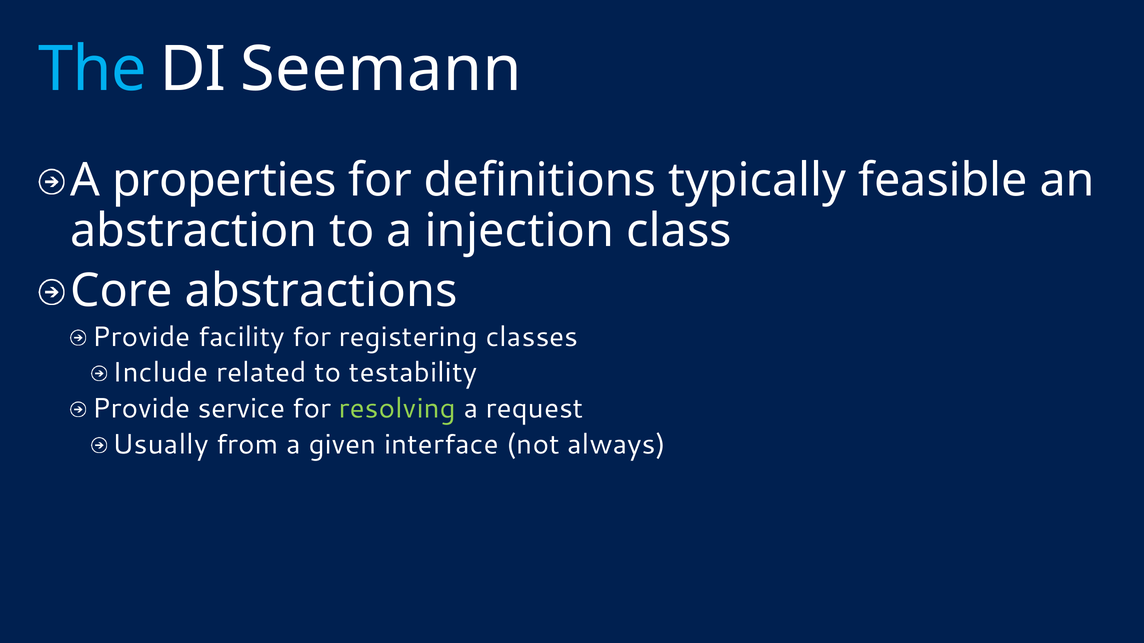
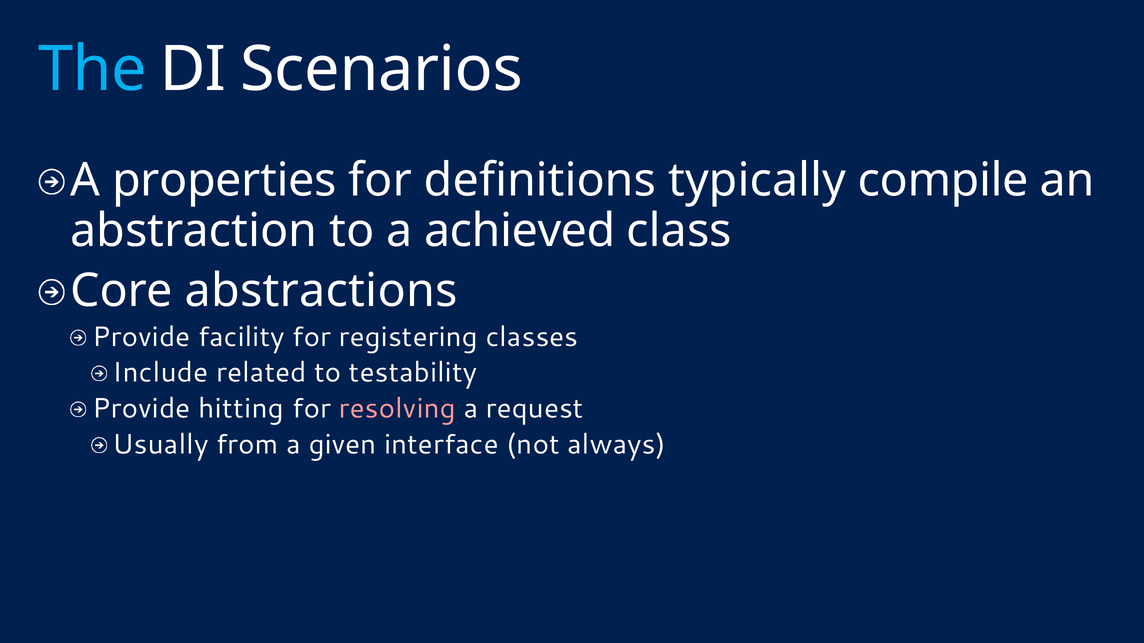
Seemann: Seemann -> Scenarios
feasible: feasible -> compile
injection: injection -> achieved
service: service -> hitting
resolving colour: light green -> pink
